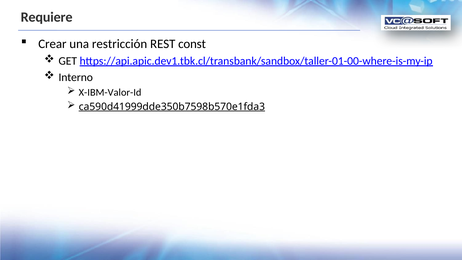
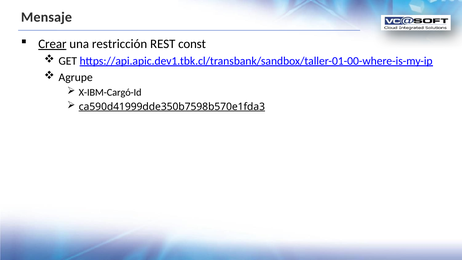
Requiere: Requiere -> Mensaje
Crear underline: none -> present
Interno: Interno -> Agrupe
X-IBM-Valor-Id: X-IBM-Valor-Id -> X-IBM-Cargó-Id
